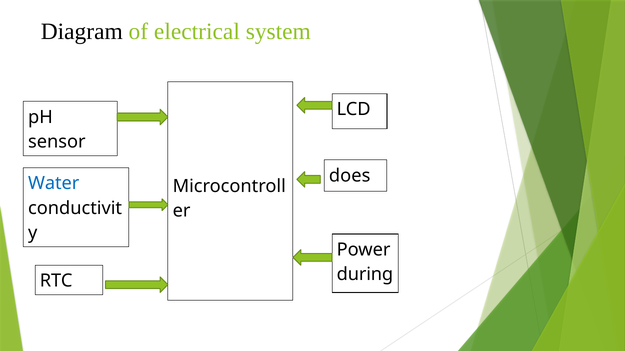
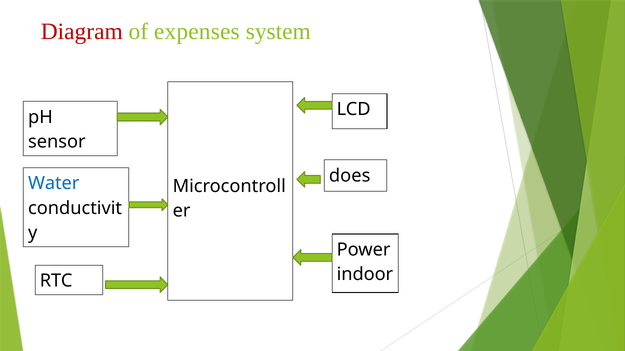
Diagram colour: black -> red
electrical: electrical -> expenses
during: during -> indoor
